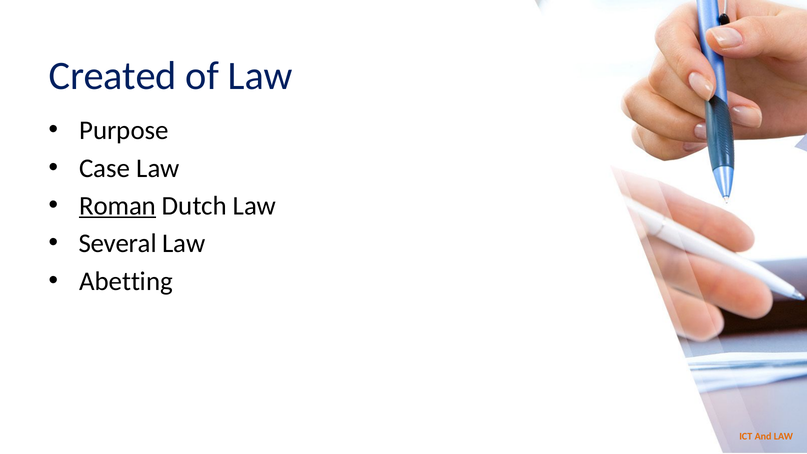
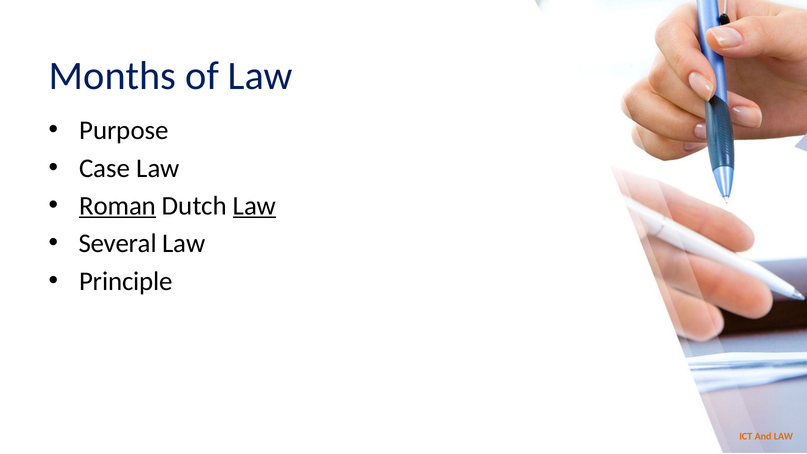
Created: Created -> Months
Law at (255, 206) underline: none -> present
Abetting: Abetting -> Principle
